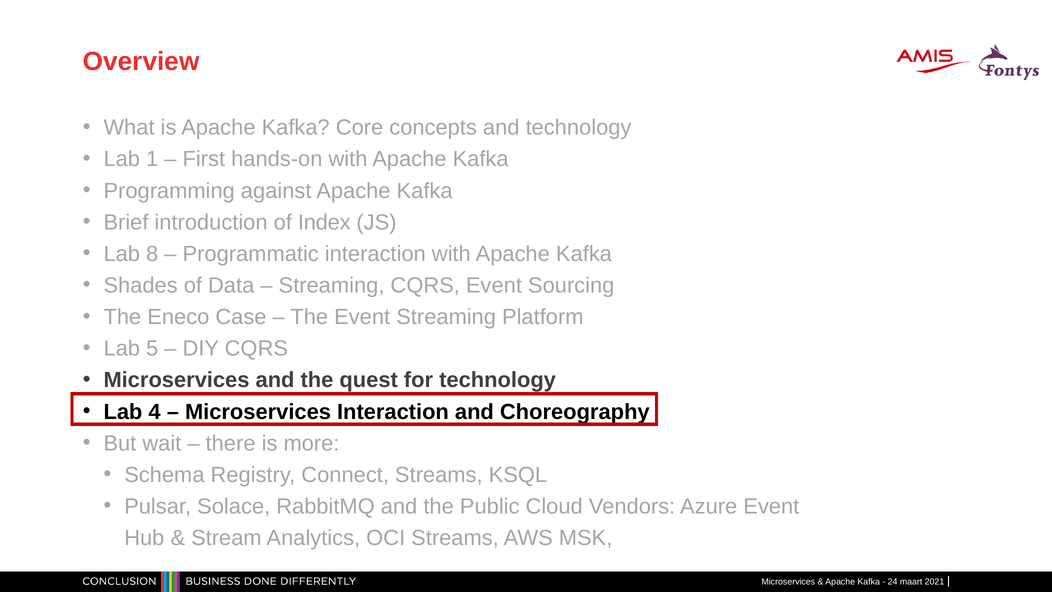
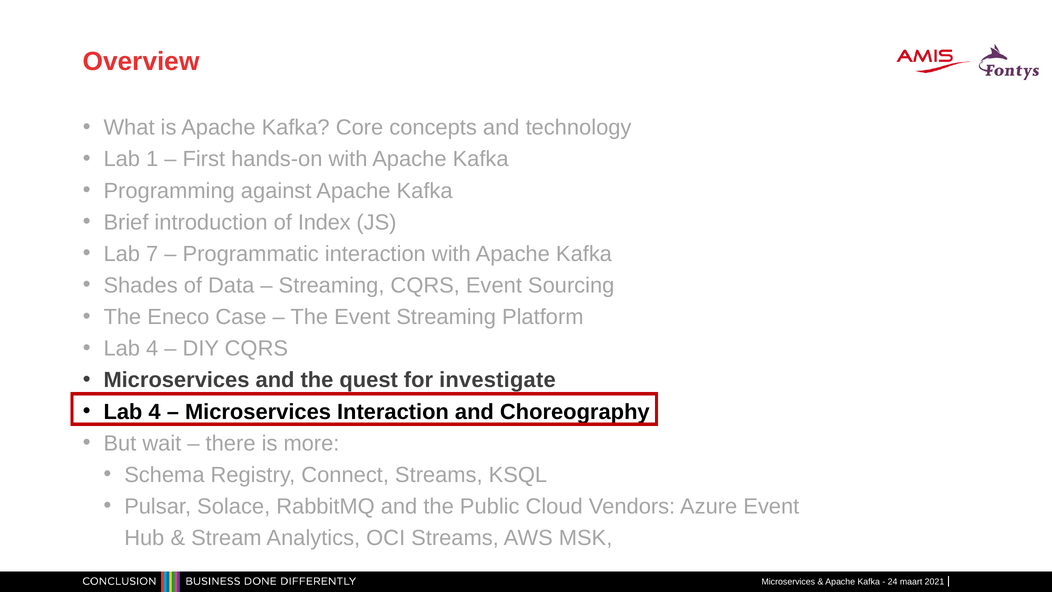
8: 8 -> 7
5 at (152, 349): 5 -> 4
for technology: technology -> investigate
